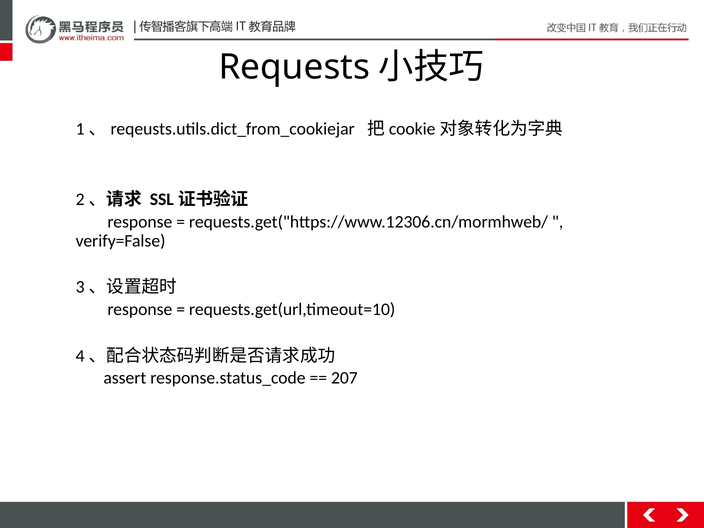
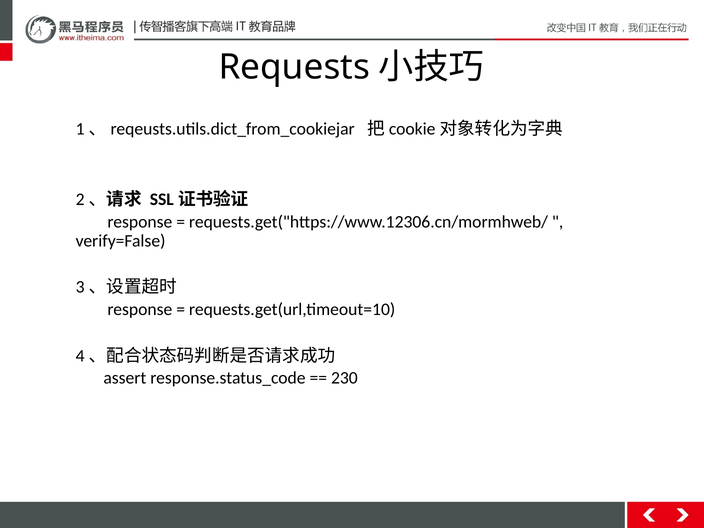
207: 207 -> 230
